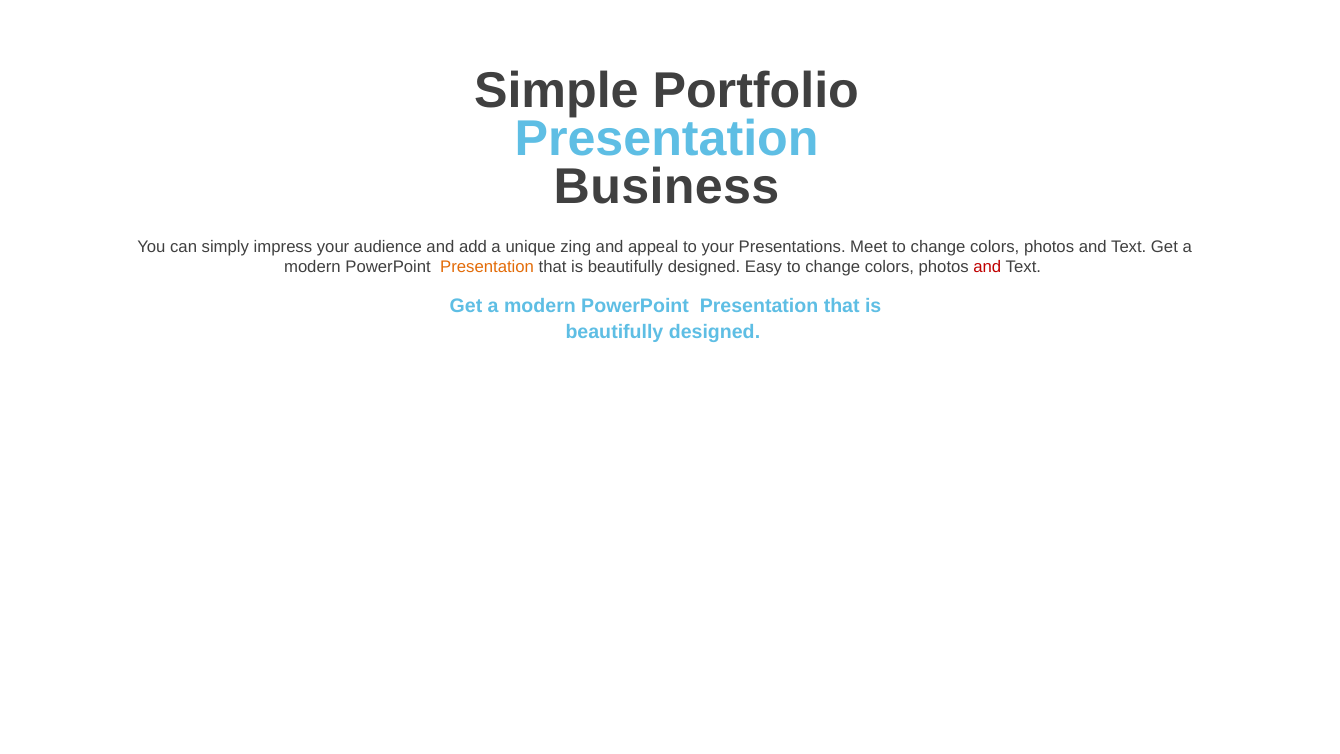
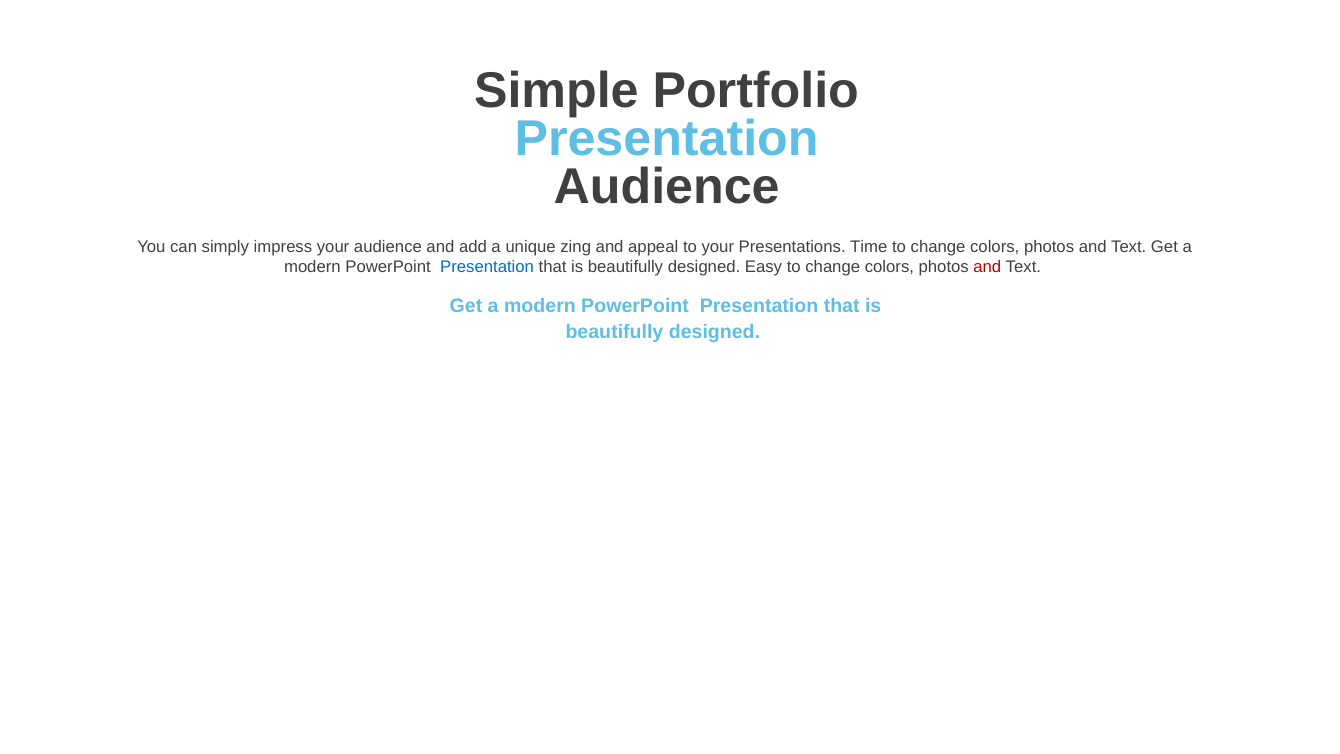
Business at (666, 187): Business -> Audience
Meet: Meet -> Time
Presentation at (487, 267) colour: orange -> blue
